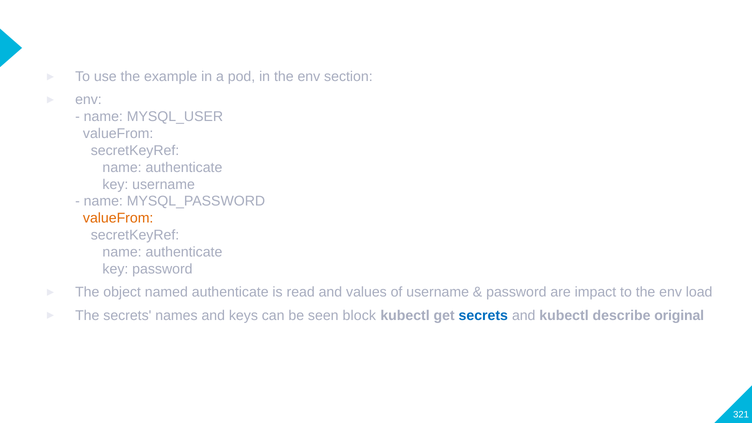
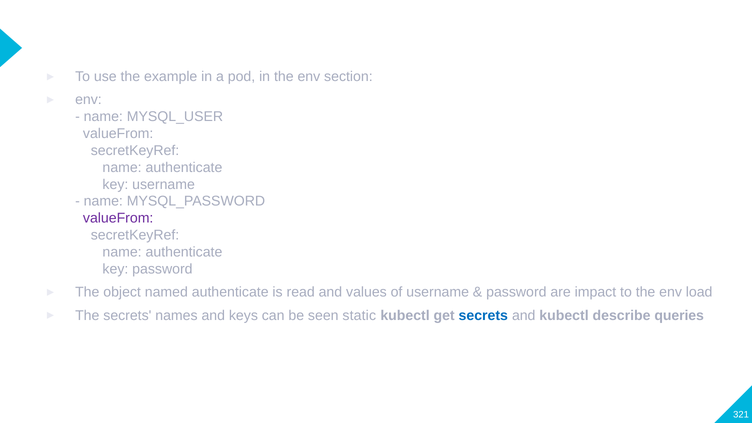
valueFrom at (118, 218) colour: orange -> purple
block: block -> static
original: original -> queries
